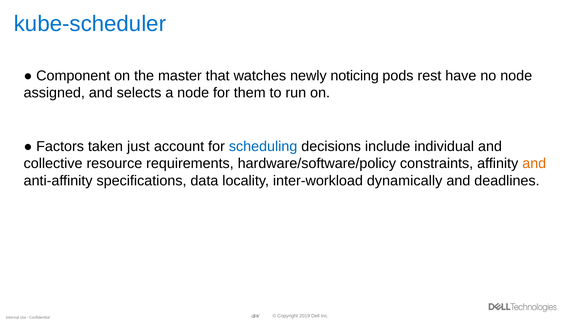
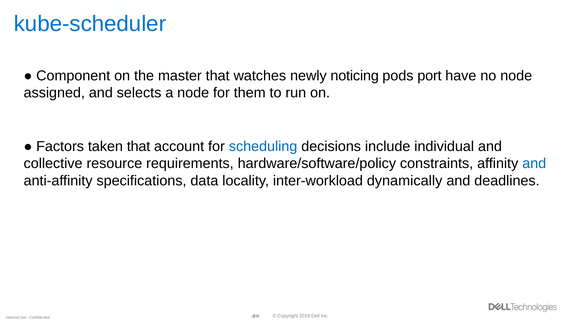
rest: rest -> port
taken just: just -> that
and at (534, 164) colour: orange -> blue
